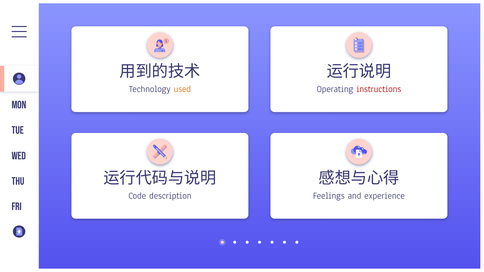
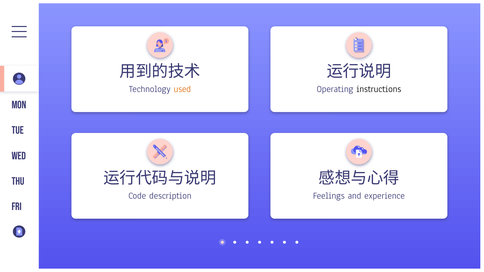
instructions colour: red -> black
